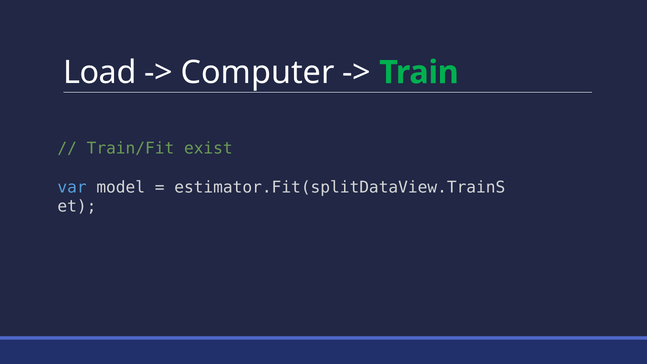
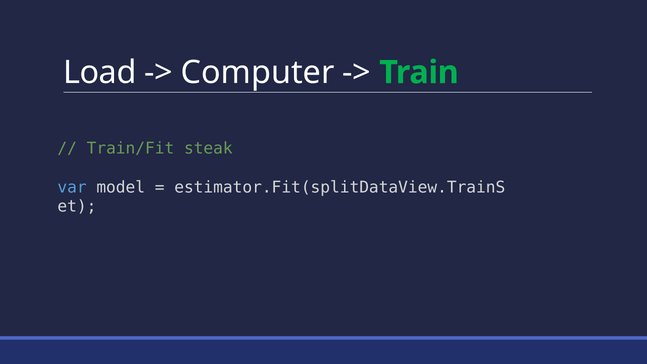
exist: exist -> steak
